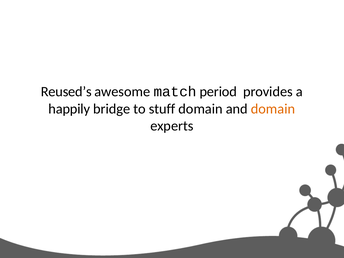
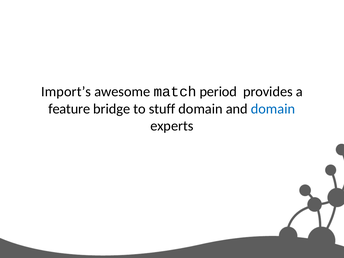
Reused’s: Reused’s -> Import’s
happily: happily -> feature
domain at (273, 109) colour: orange -> blue
